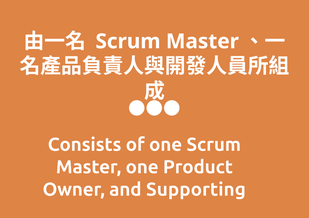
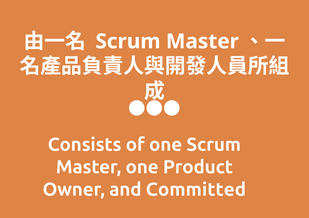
Supporting: Supporting -> Committed
